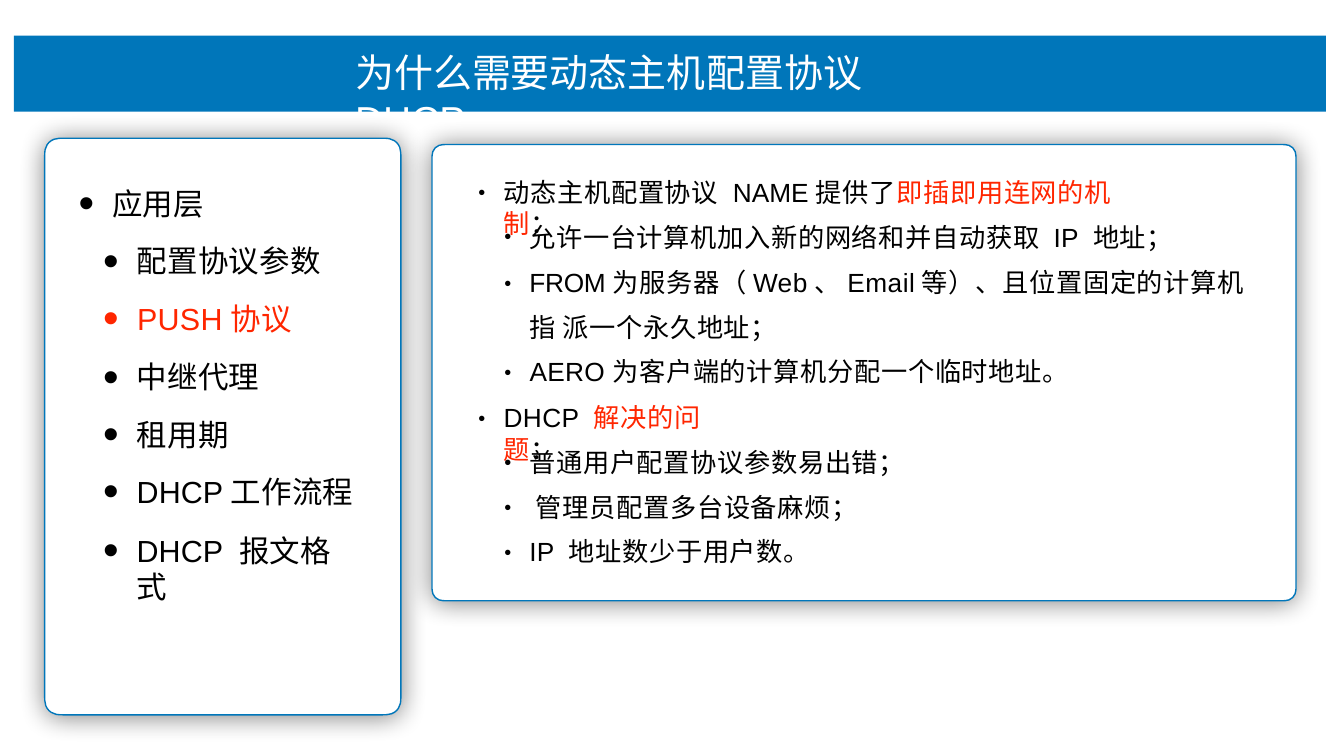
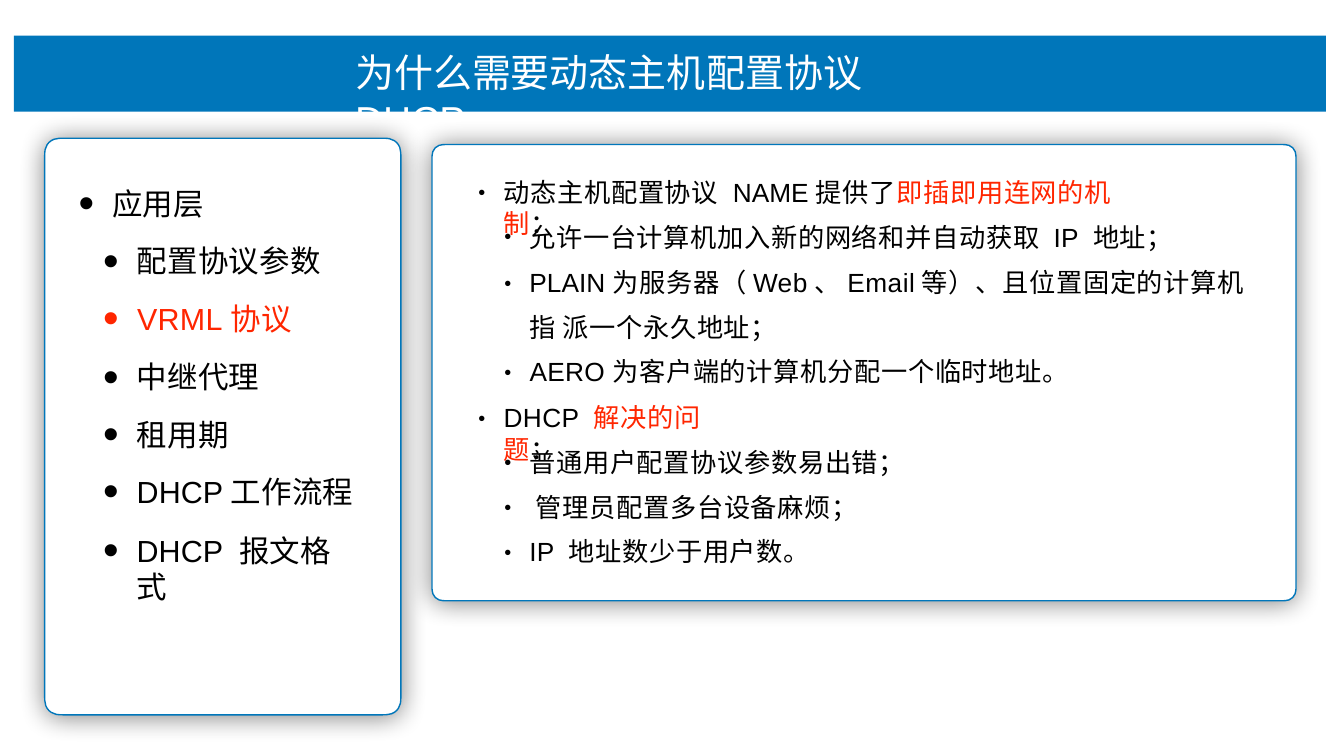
FROM: FROM -> PLAIN
PUSH: PUSH -> VRML
